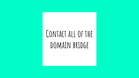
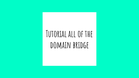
Contact: Contact -> Tutorial
